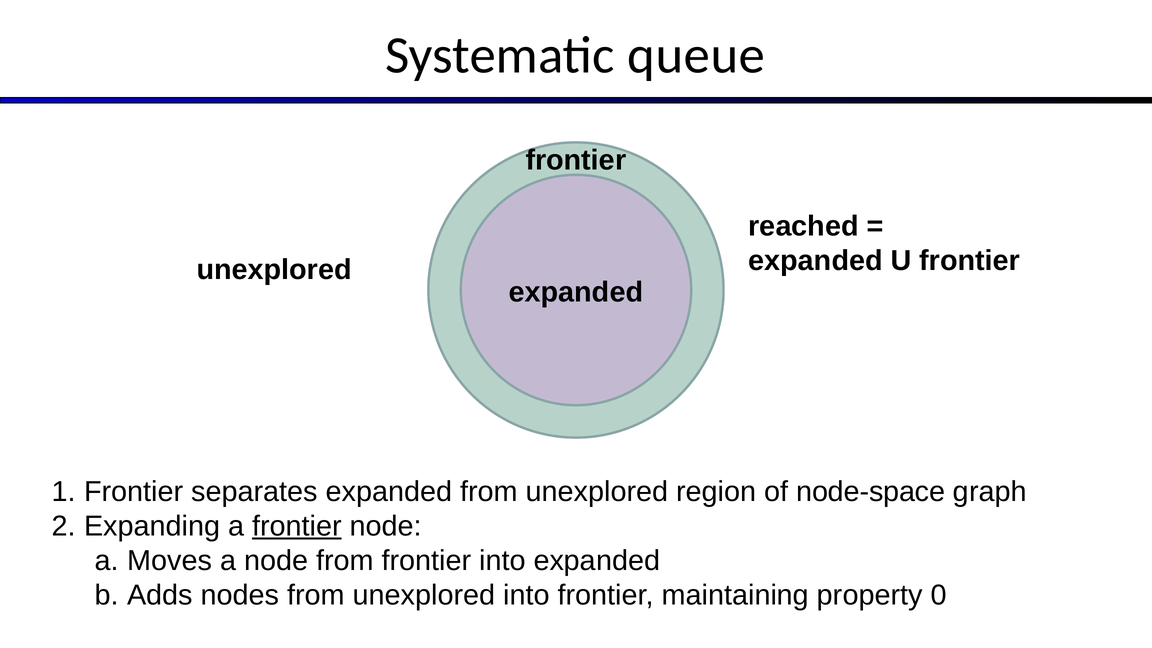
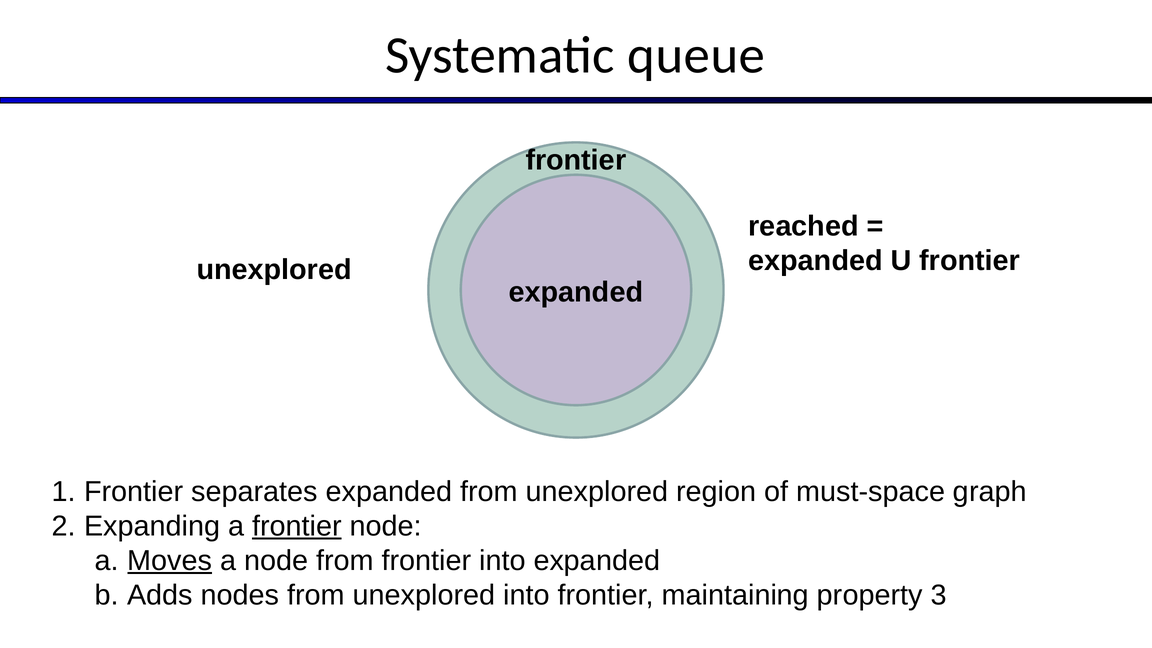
node-space: node-space -> must-space
Moves underline: none -> present
0: 0 -> 3
